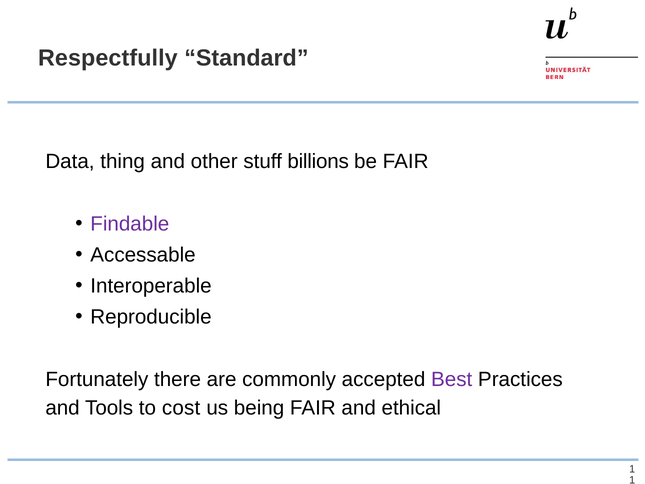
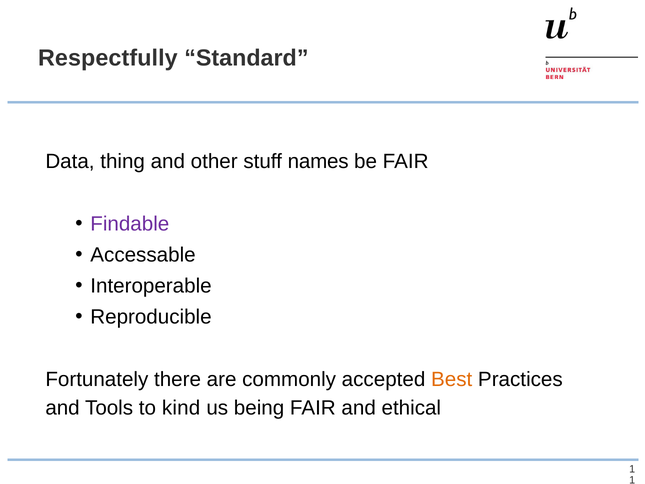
billions: billions -> names
Best colour: purple -> orange
cost: cost -> kind
